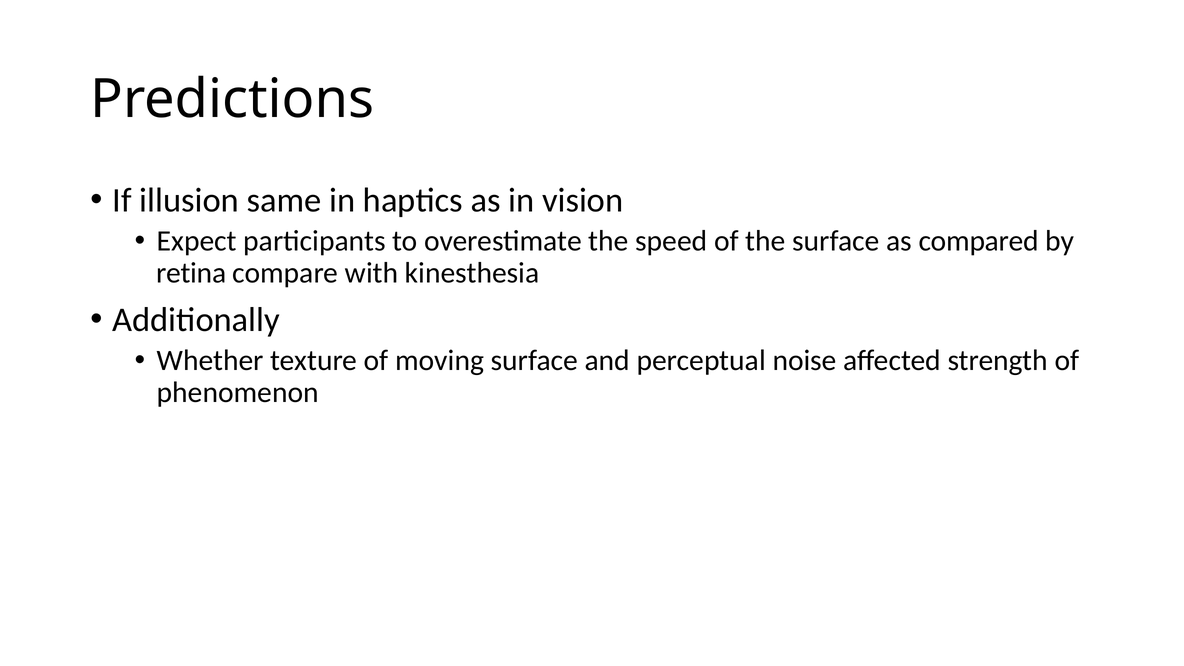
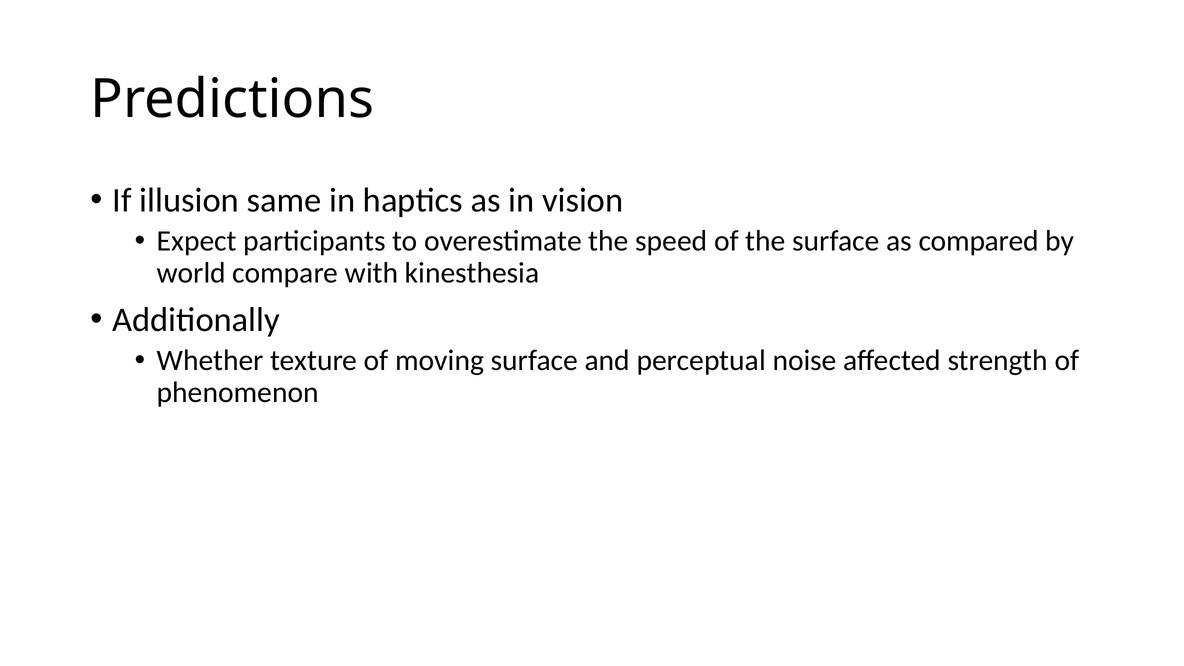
retina: retina -> world
